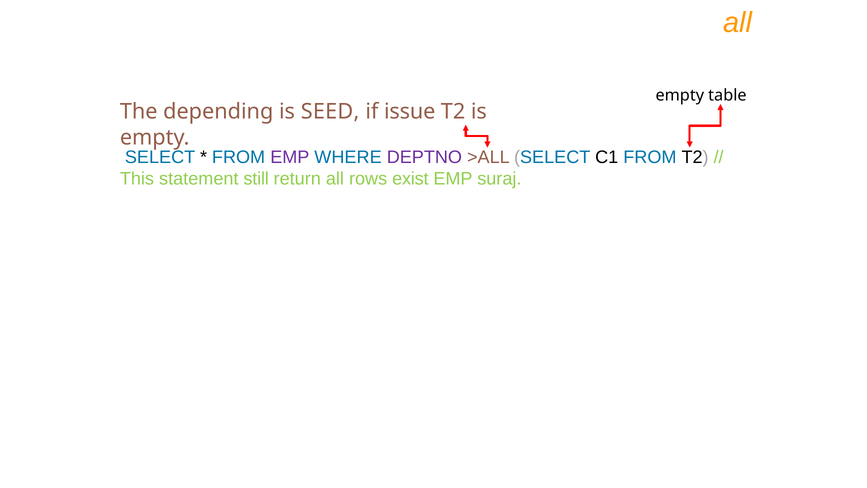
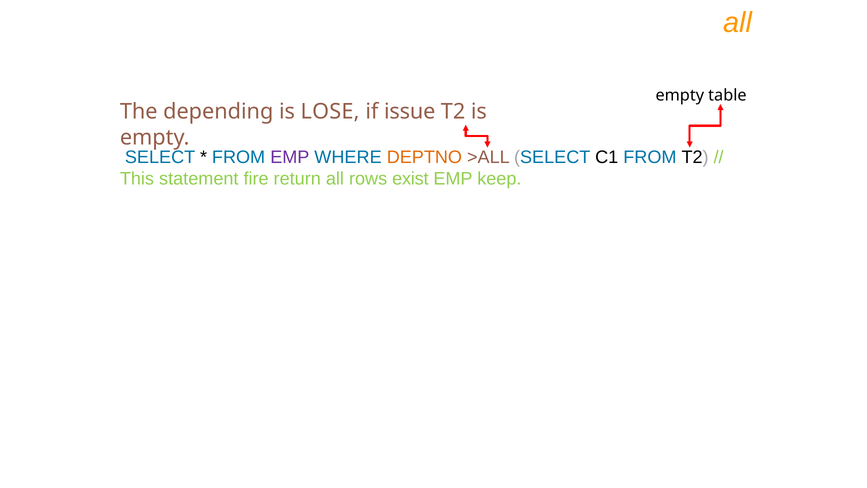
SEED: SEED -> LOSE
DEPTNO colour: purple -> orange
still: still -> fire
suraj: suraj -> keep
